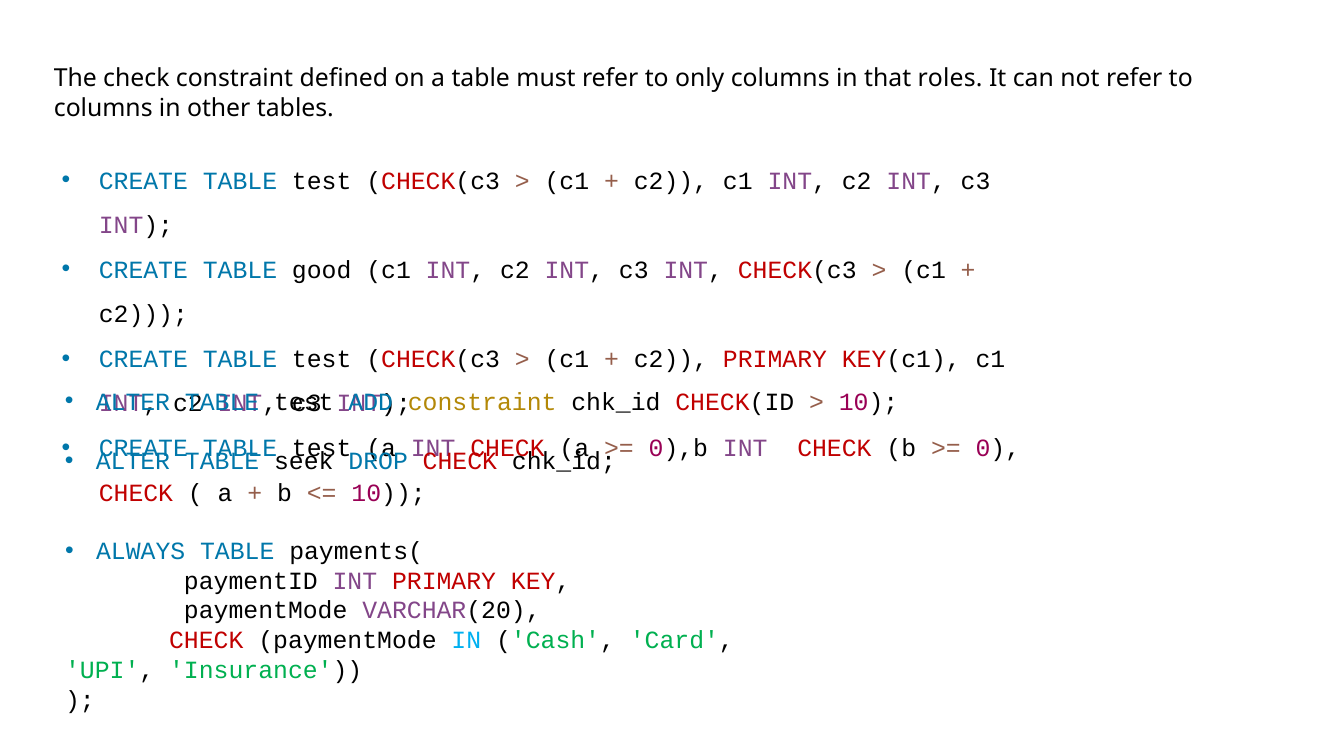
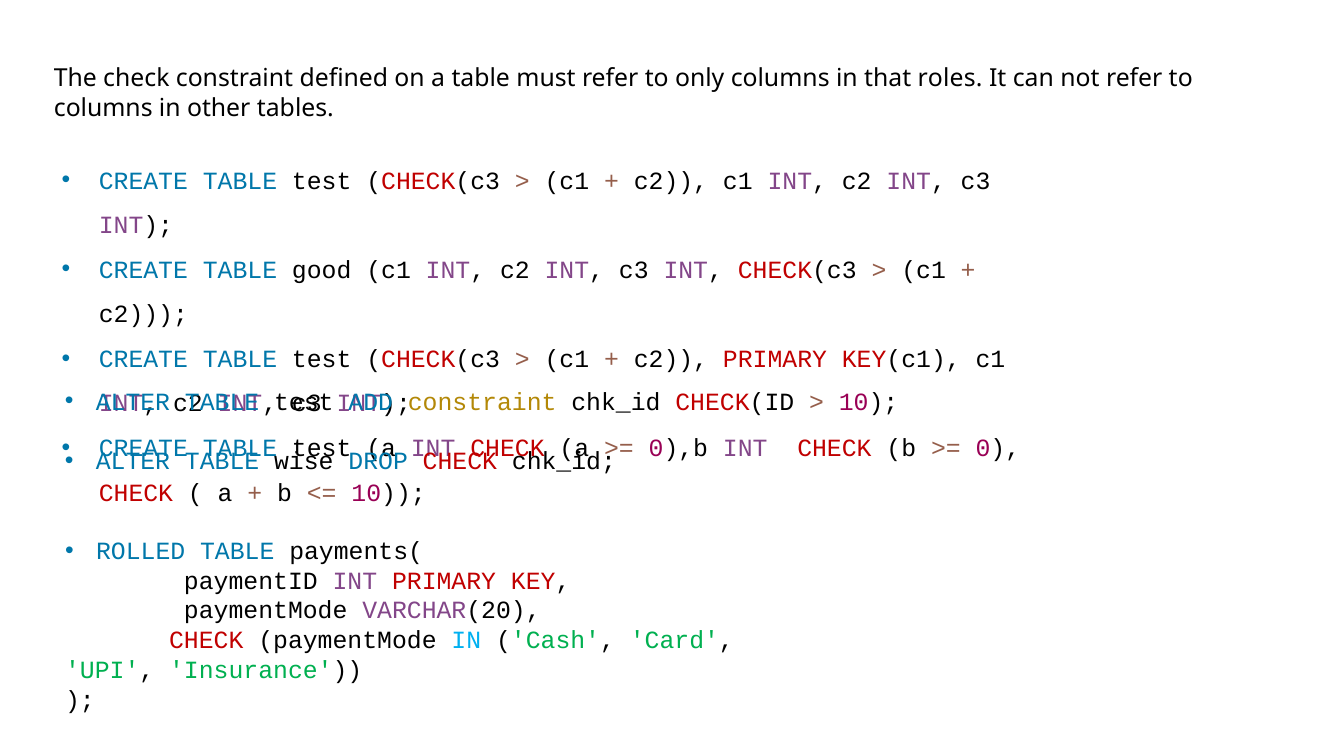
seek: seek -> wise
ALWAYS: ALWAYS -> ROLLED
